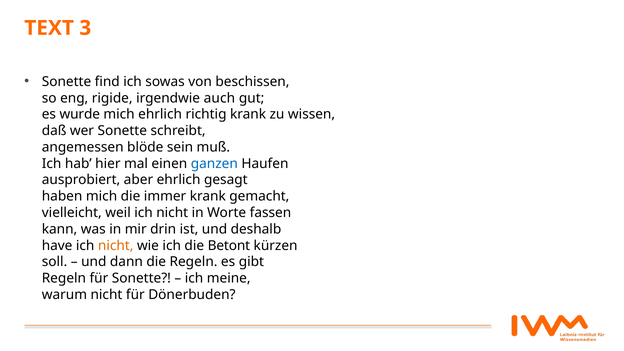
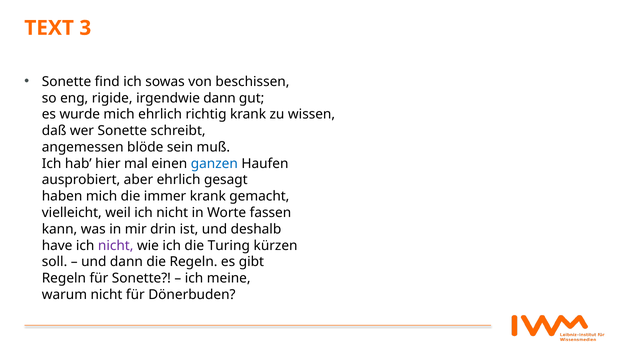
irgendwie auch: auch -> dann
nicht at (116, 246) colour: orange -> purple
Betont: Betont -> Turing
